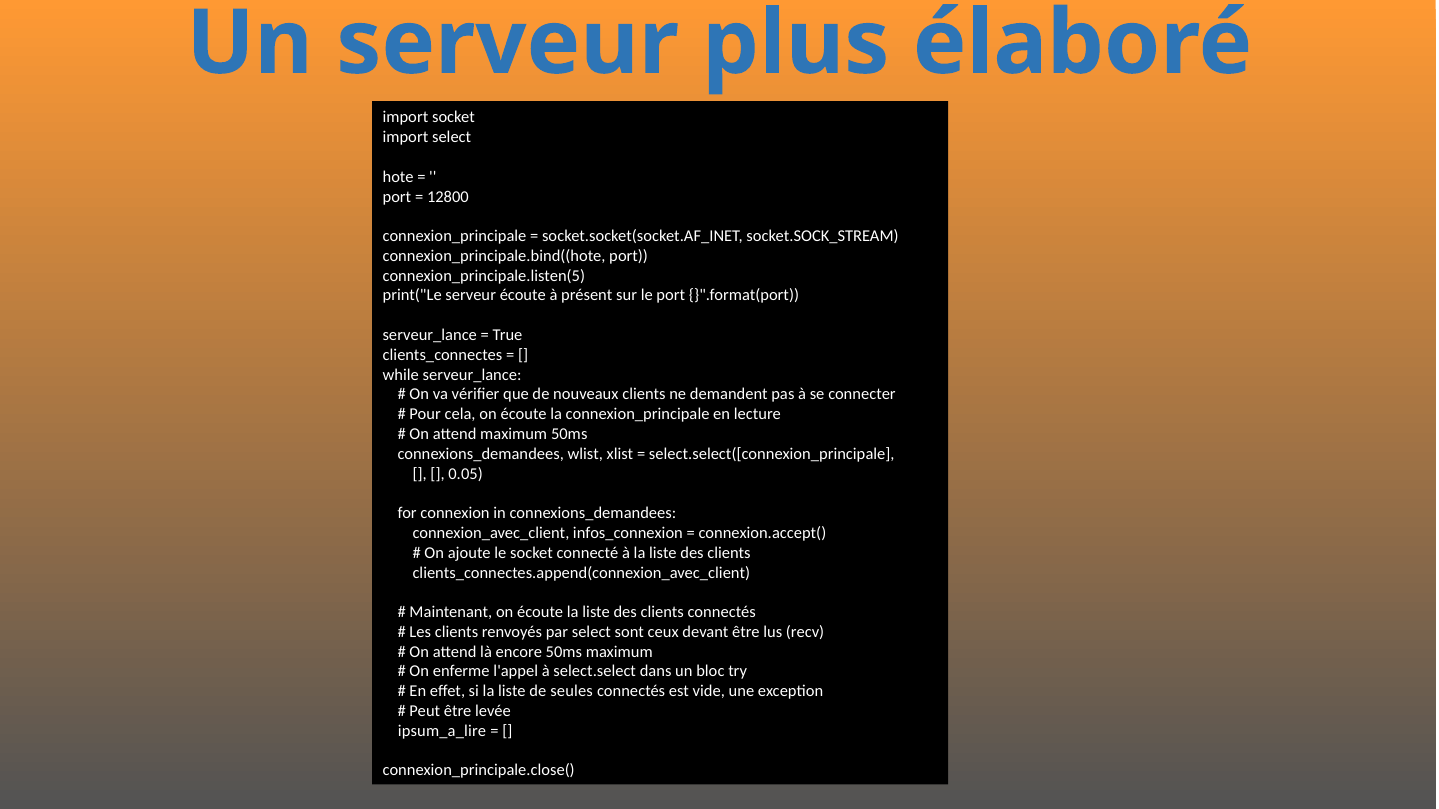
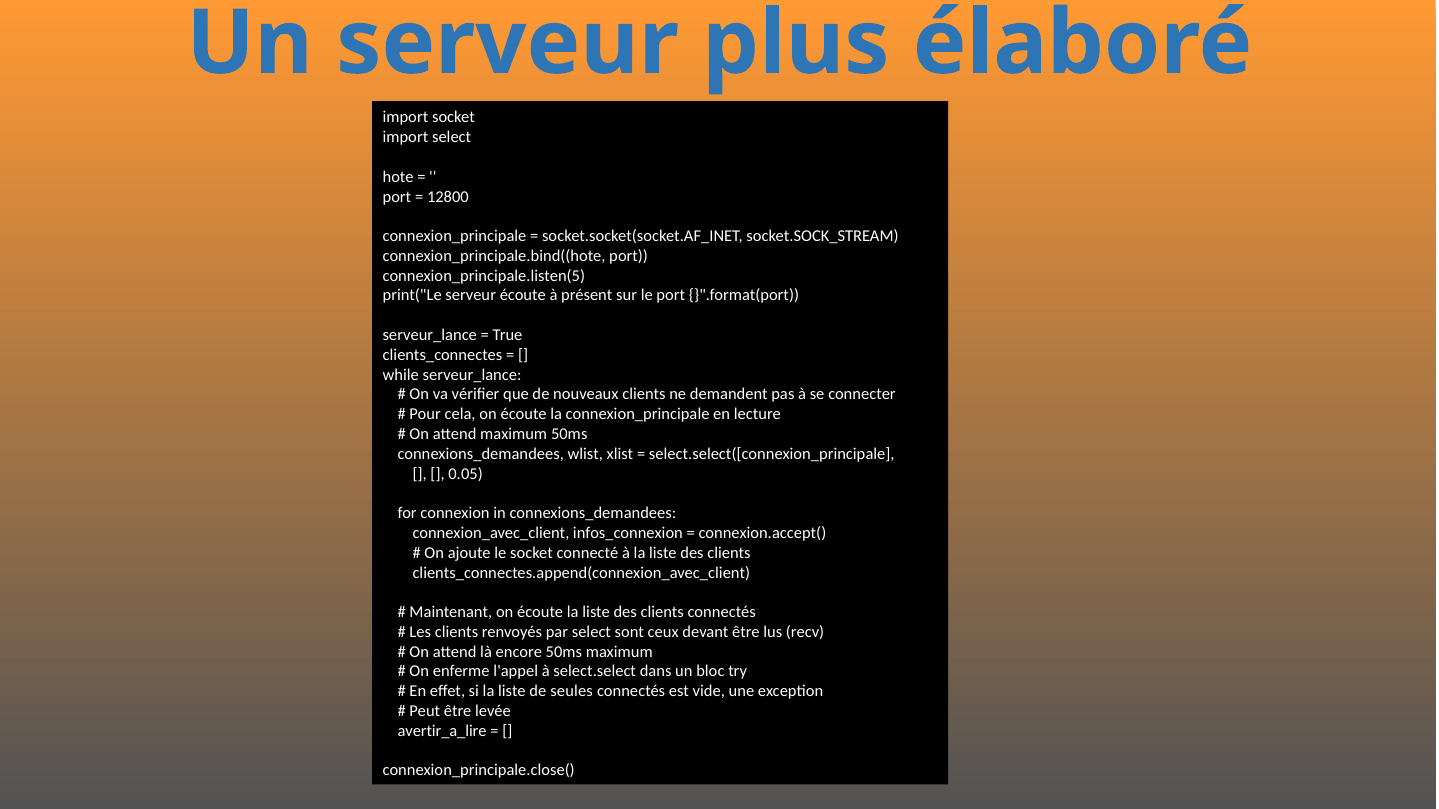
ipsum_a_lire: ipsum_a_lire -> avertir_a_lire
